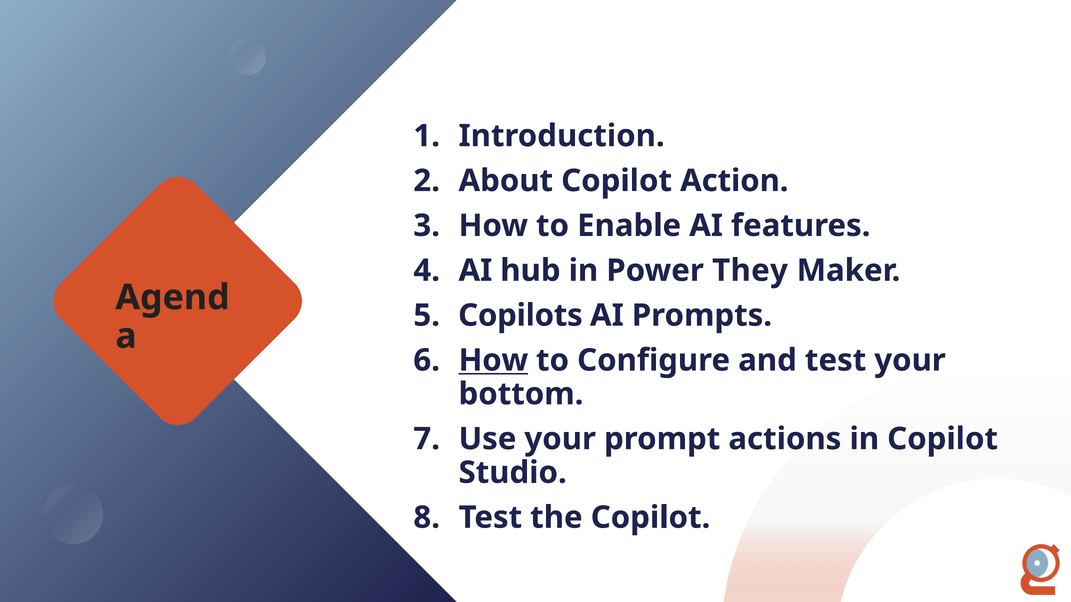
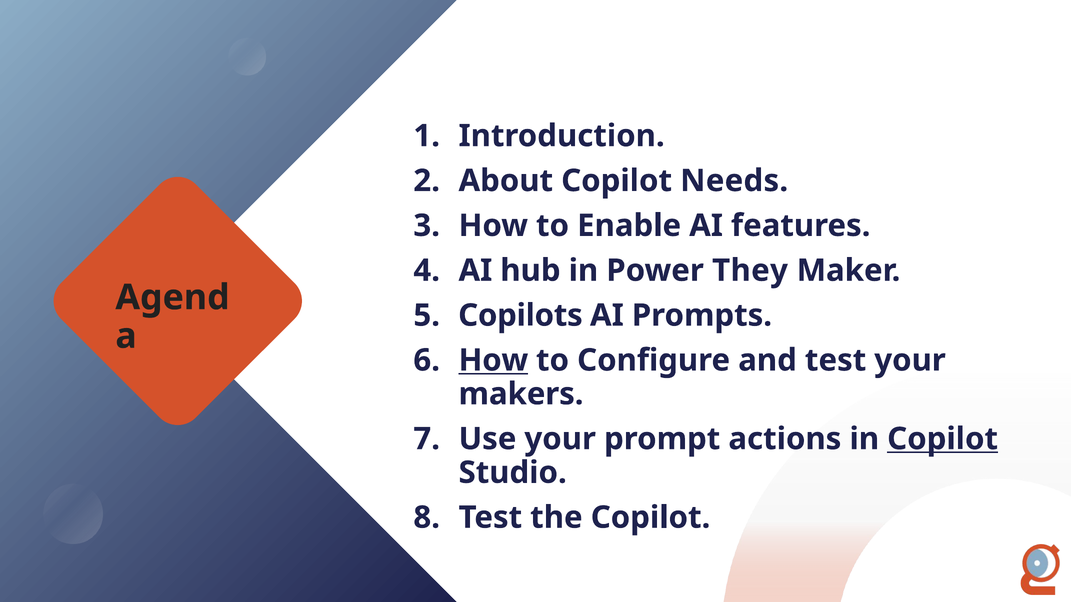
Action: Action -> Needs
bottom: bottom -> makers
Copilot at (943, 439) underline: none -> present
